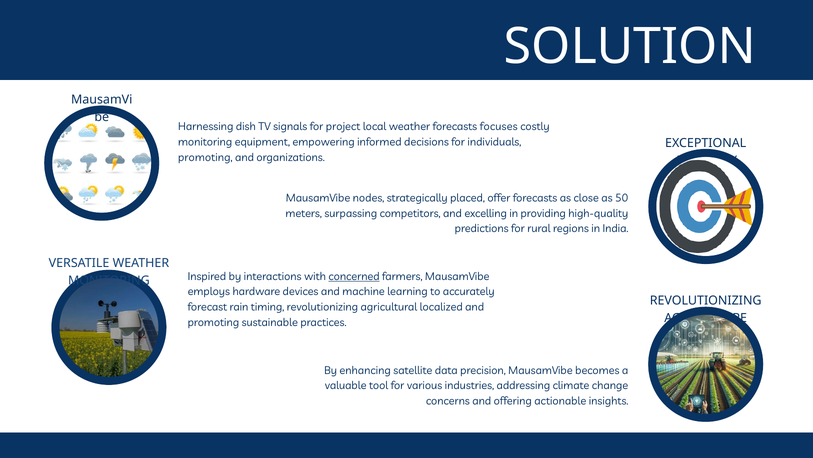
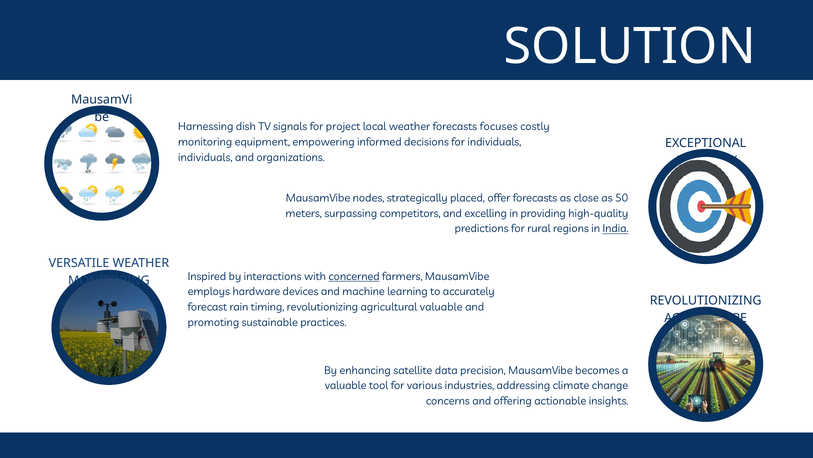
promoting at (205, 157): promoting -> individuals
India underline: none -> present
agricultural localized: localized -> valuable
